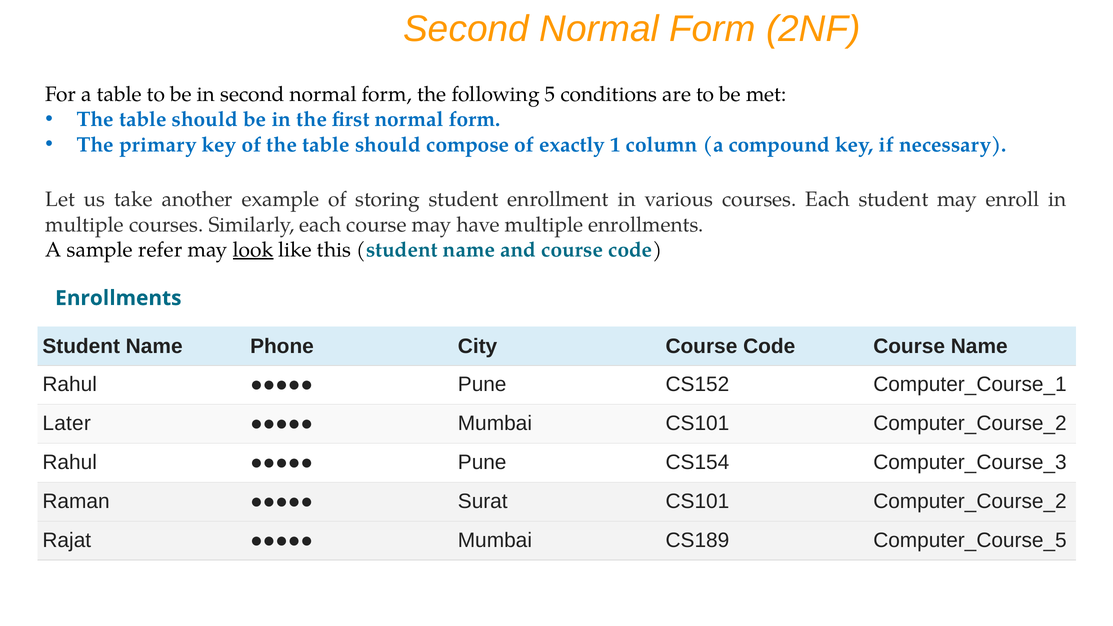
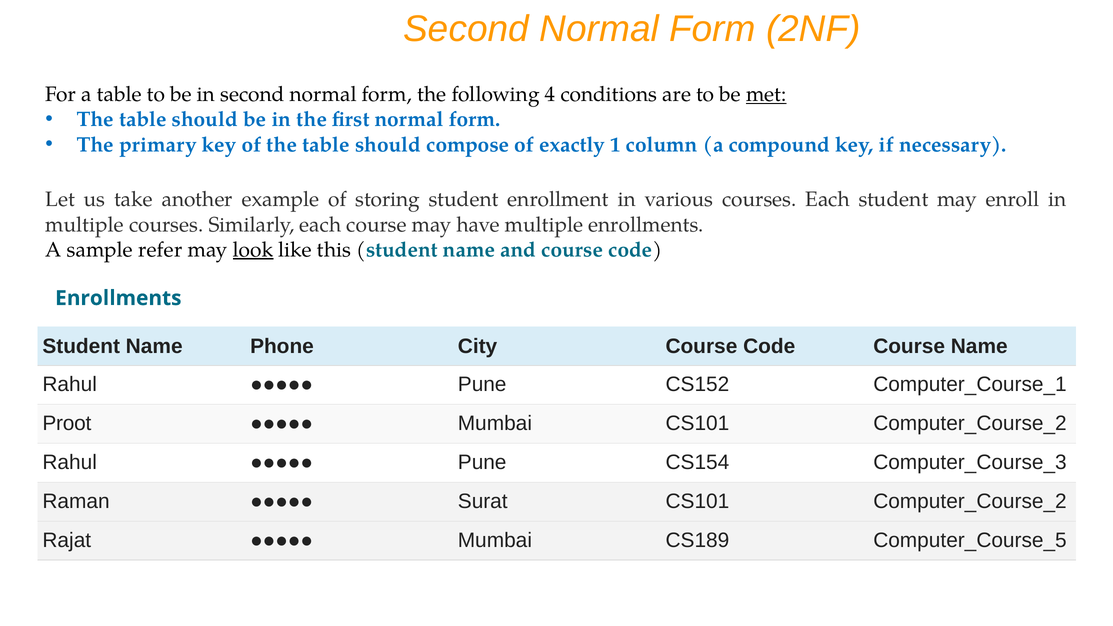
5: 5 -> 4
met underline: none -> present
Later: Later -> Proot
